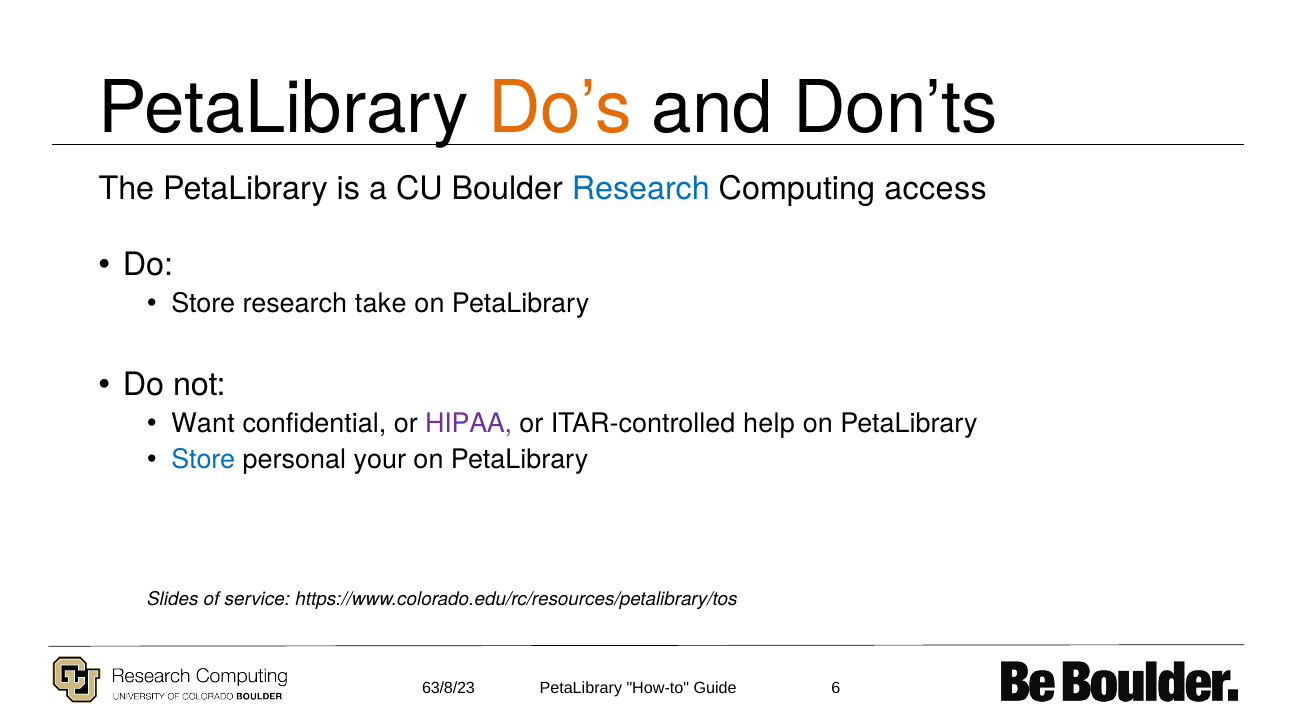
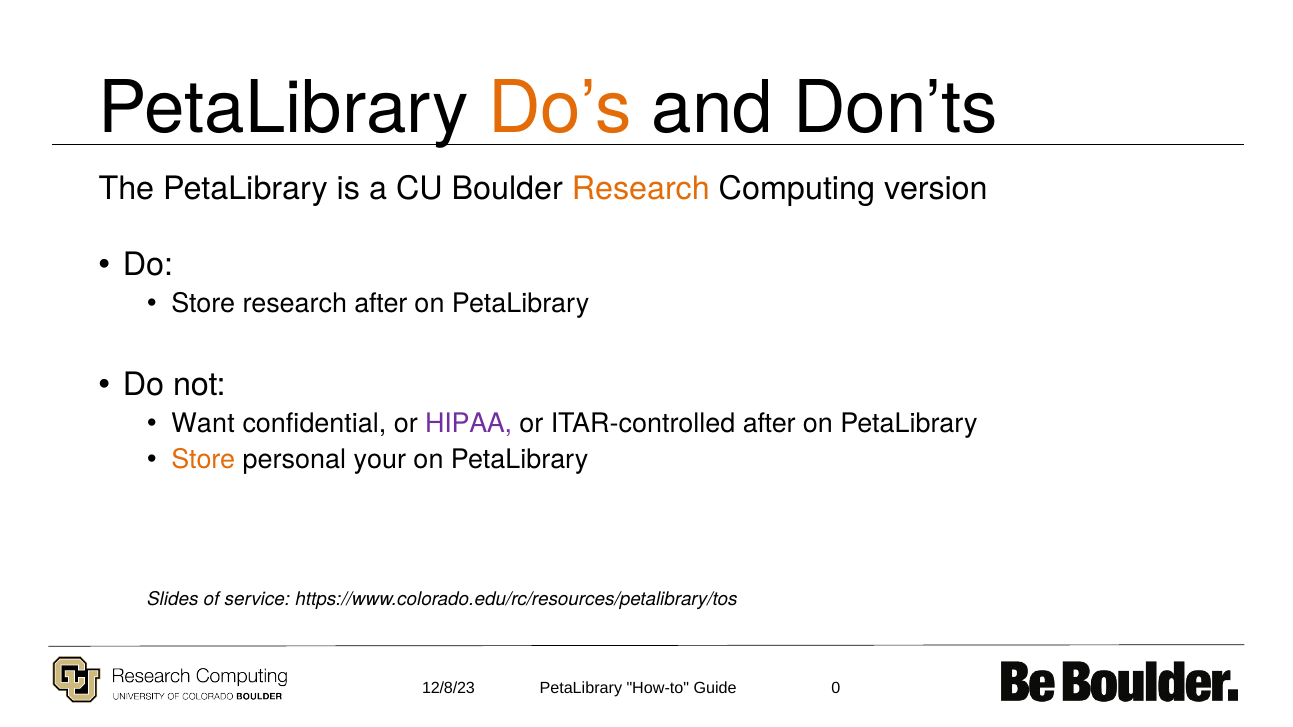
Research at (641, 189) colour: blue -> orange
access: access -> version
research take: take -> after
ITAR-controlled help: help -> after
Store at (203, 460) colour: blue -> orange
63/8/23: 63/8/23 -> 12/8/23
6: 6 -> 0
